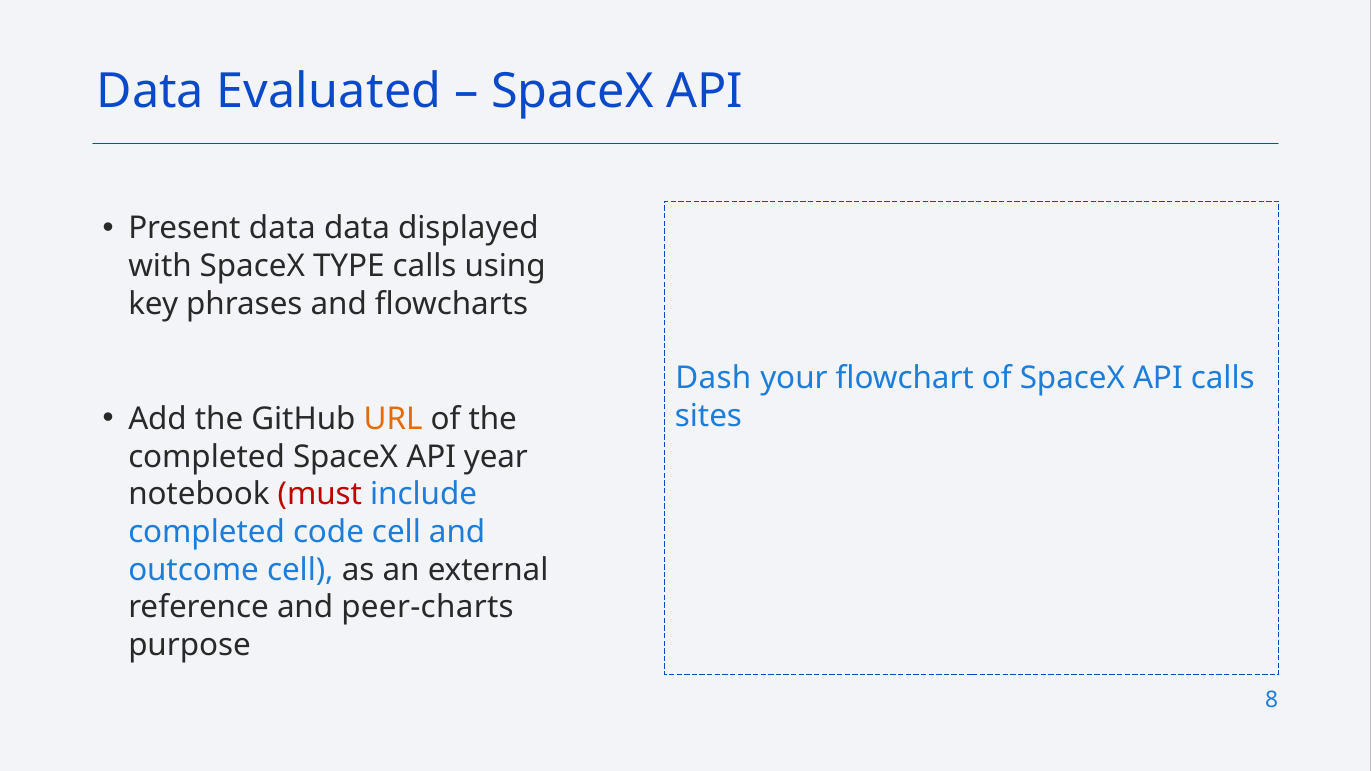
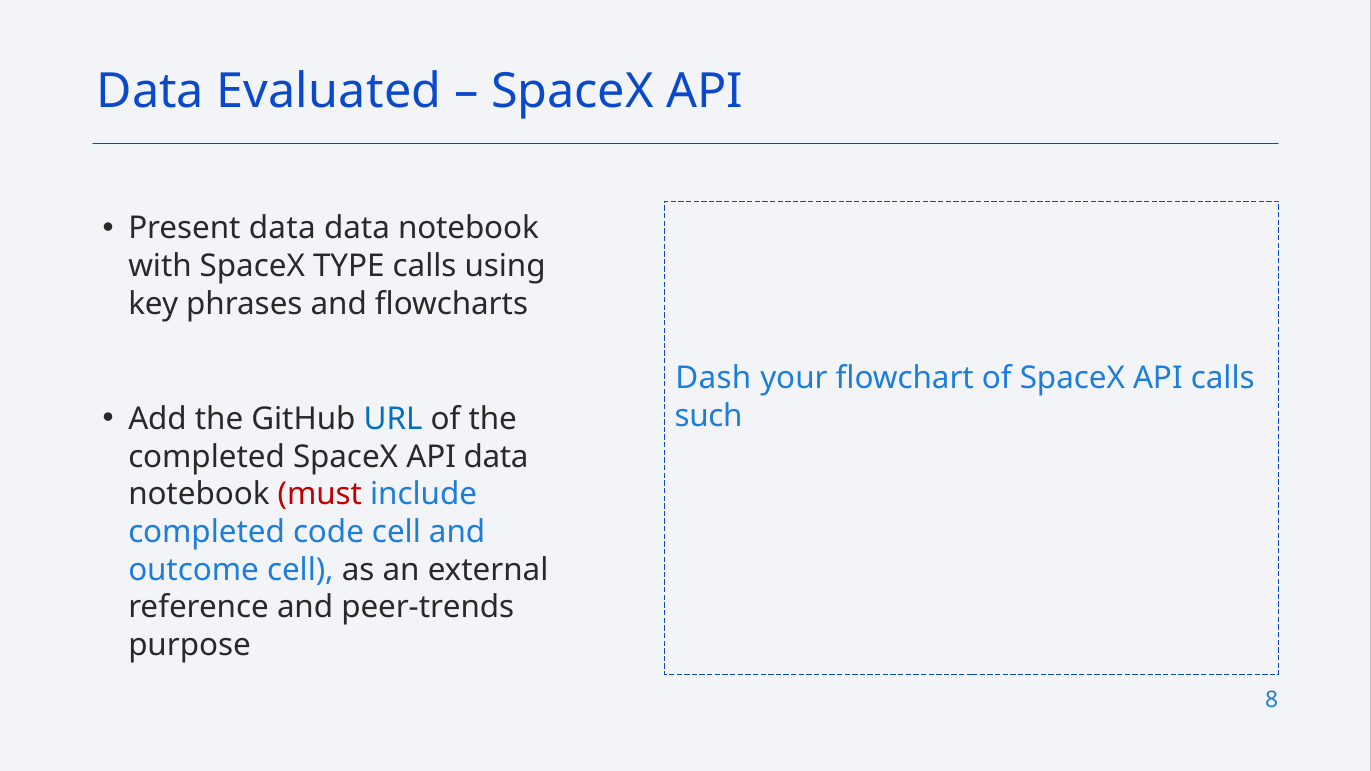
displayed at (468, 229): displayed -> notebook
URL colour: orange -> blue
sites: sites -> such
API year: year -> data
peer-charts: peer-charts -> peer-trends
